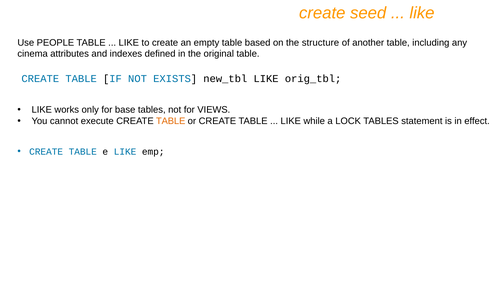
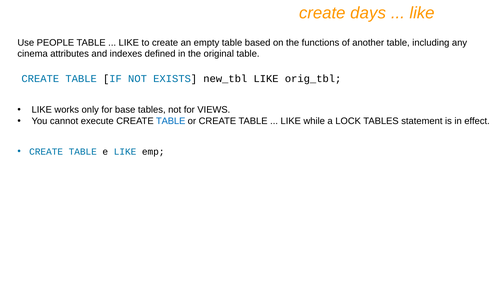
seed: seed -> days
structure: structure -> functions
TABLE at (171, 121) colour: orange -> blue
